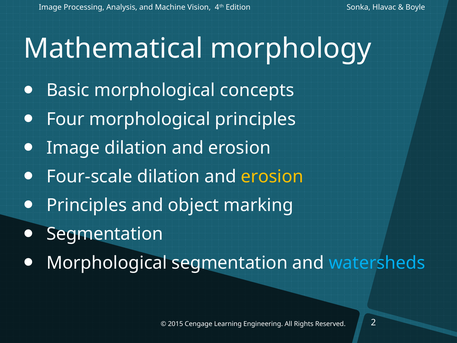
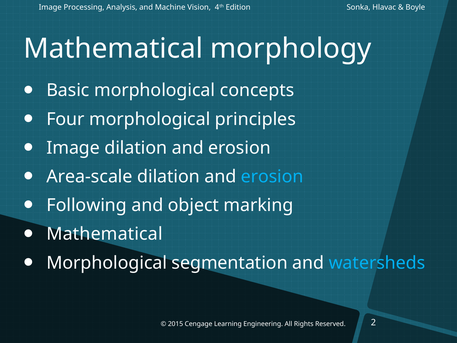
Four-scale: Four-scale -> Area-scale
erosion at (272, 177) colour: yellow -> light blue
Principles at (87, 205): Principles -> Following
Segmentation at (105, 234): Segmentation -> Mathematical
